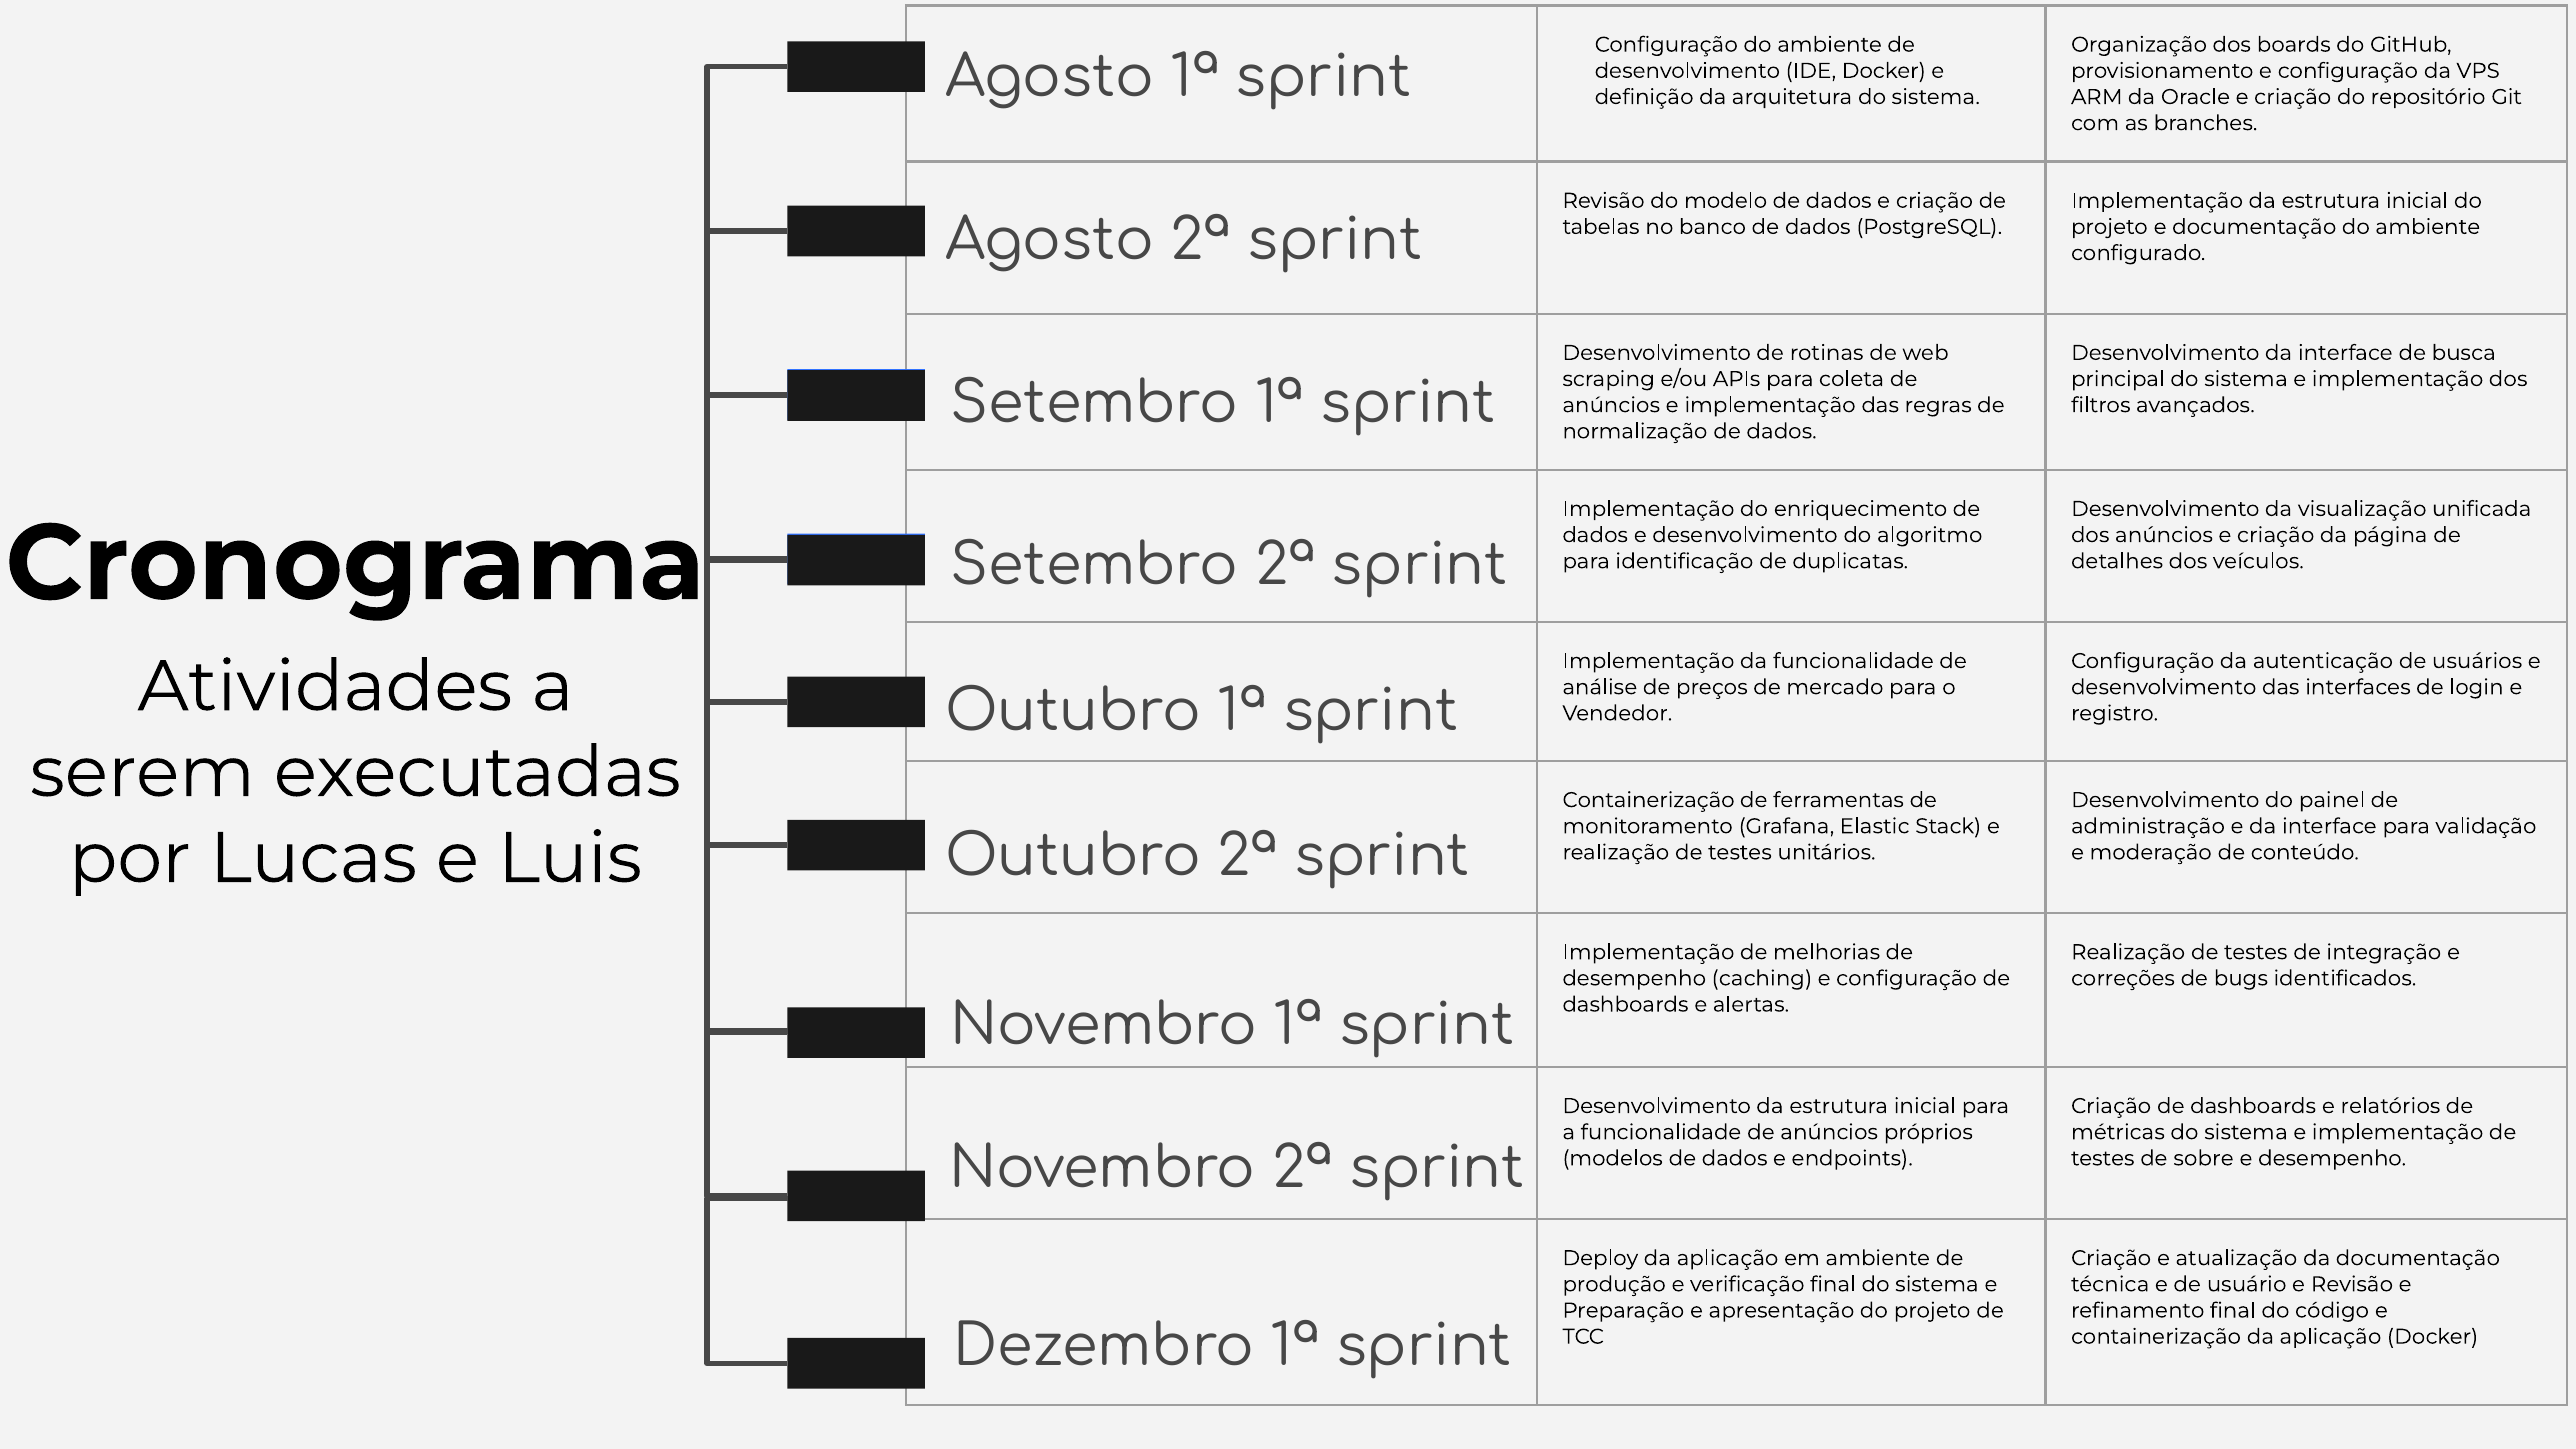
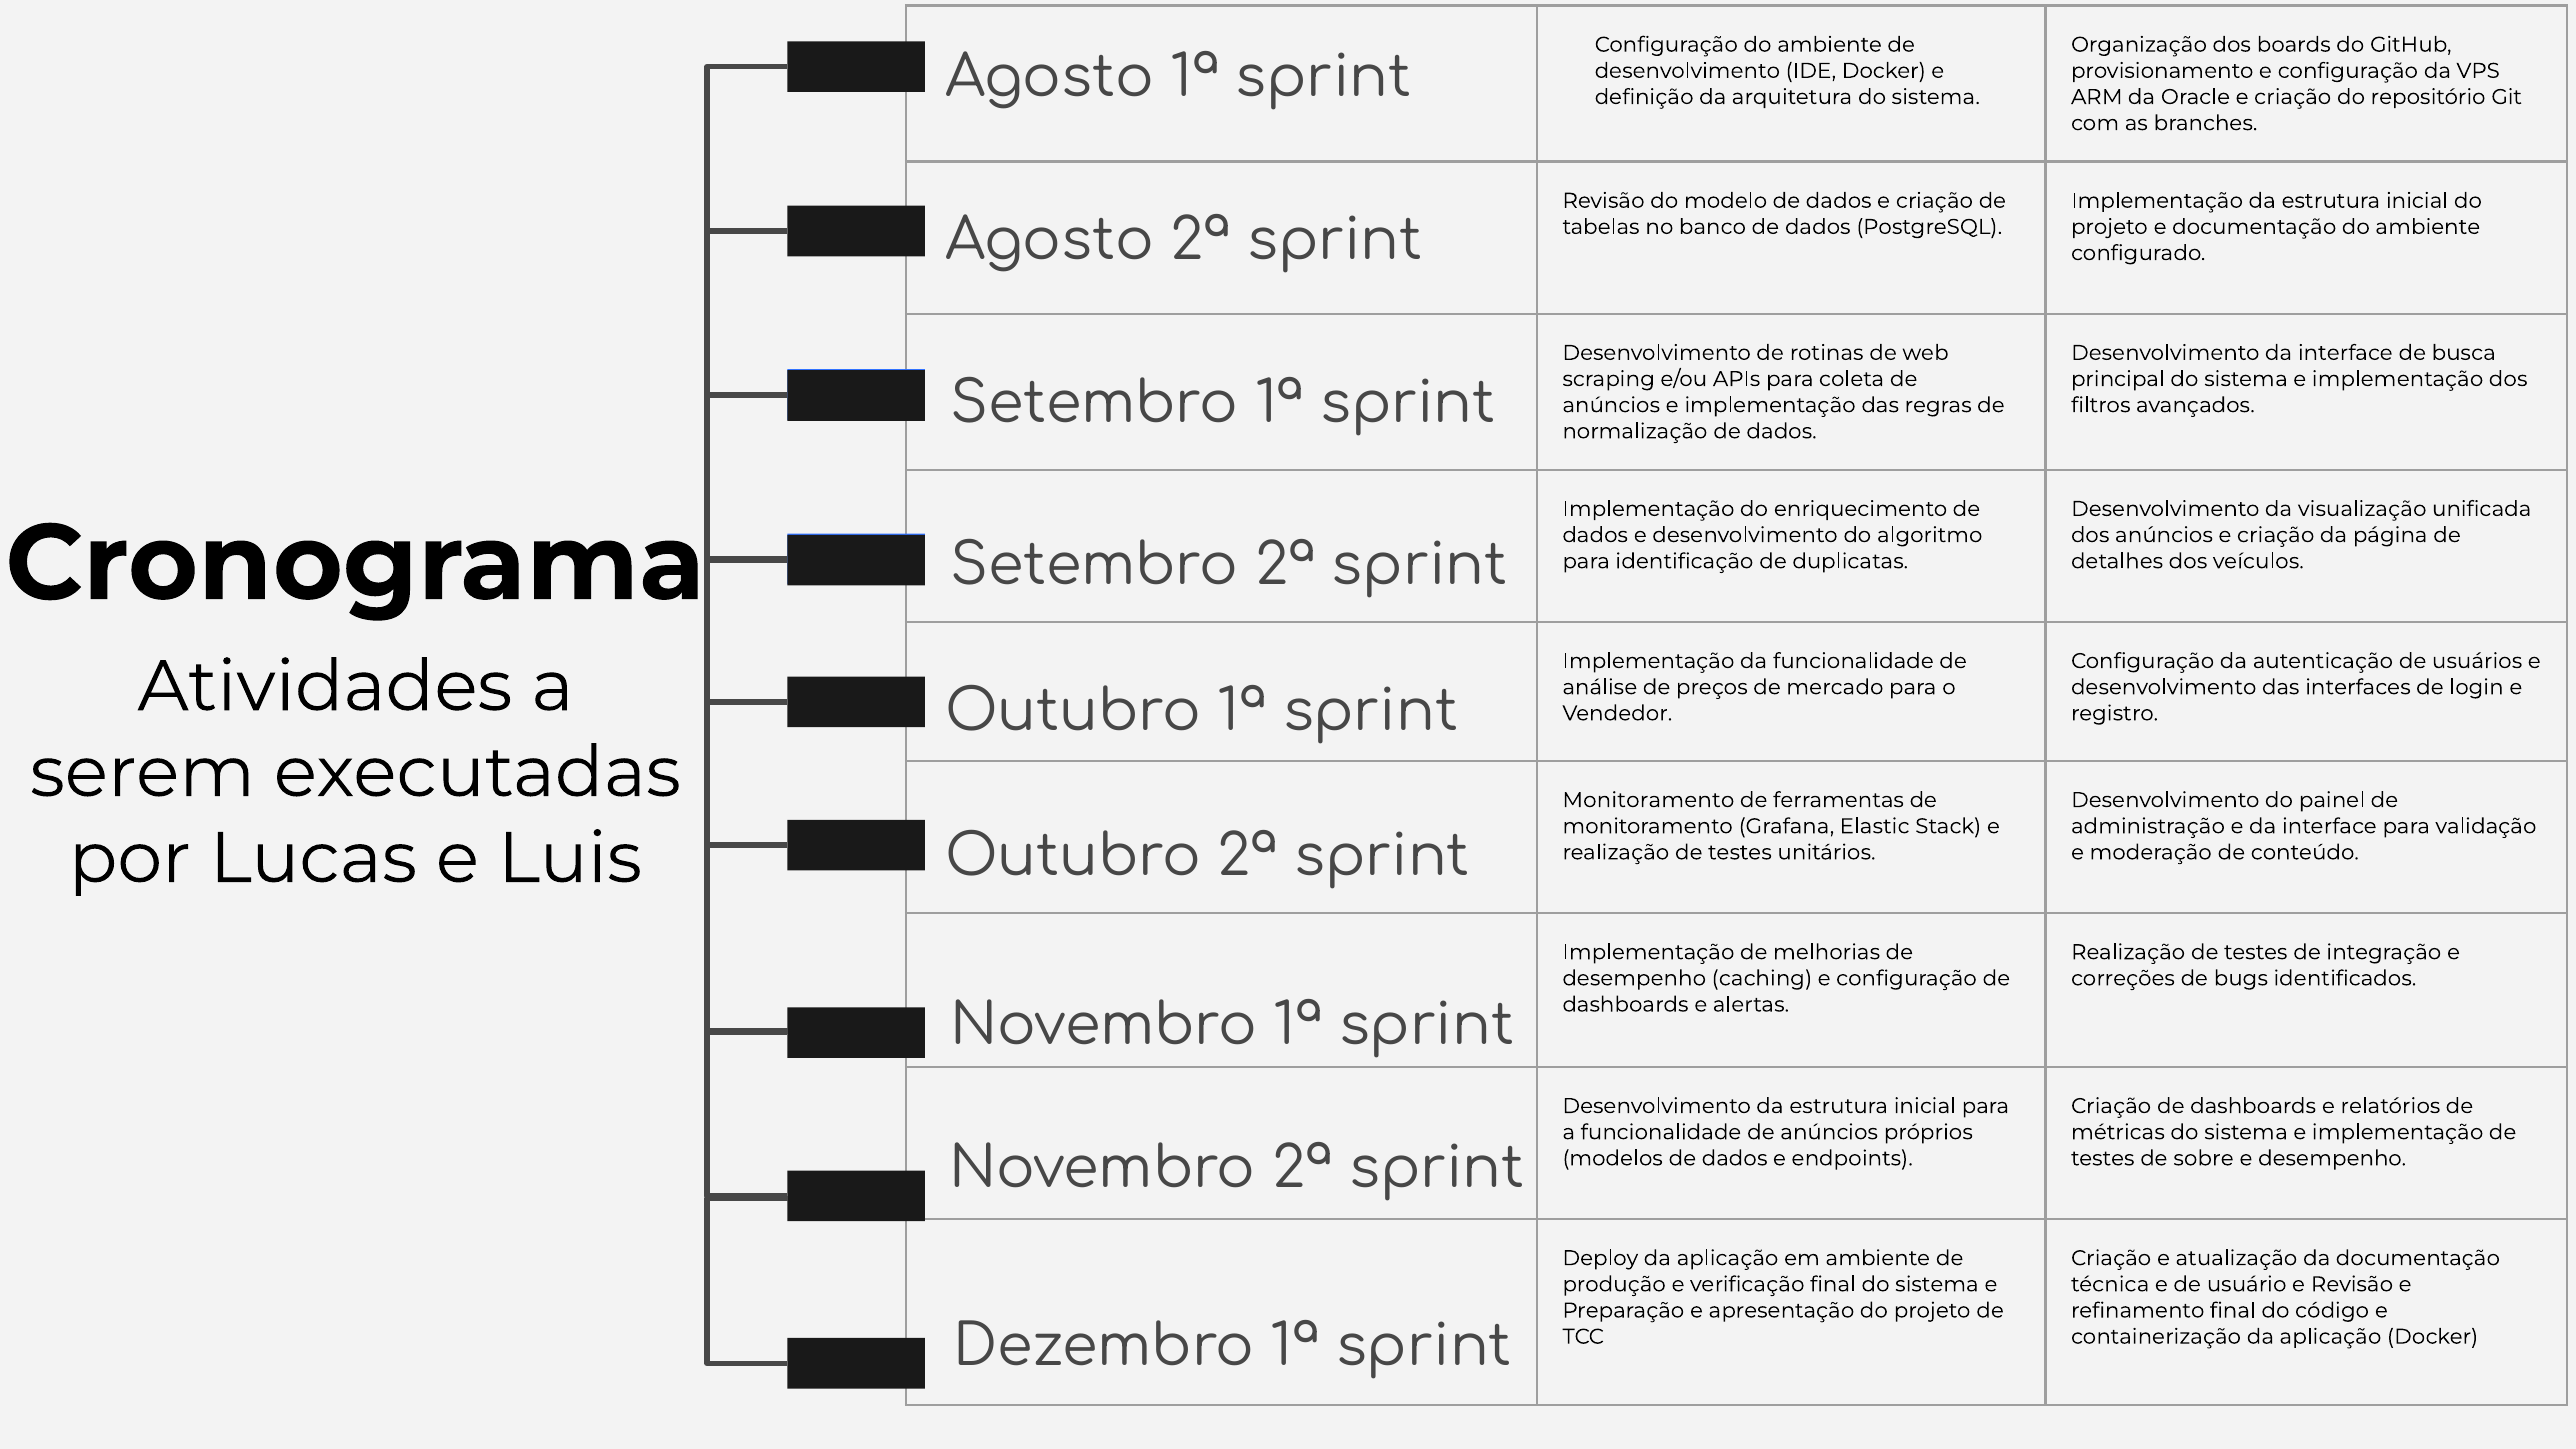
Containerização at (1649, 800): Containerização -> Monitoramento
